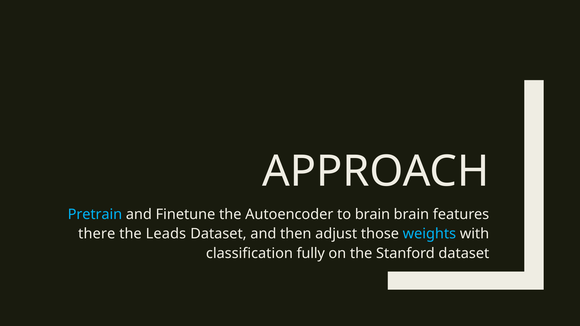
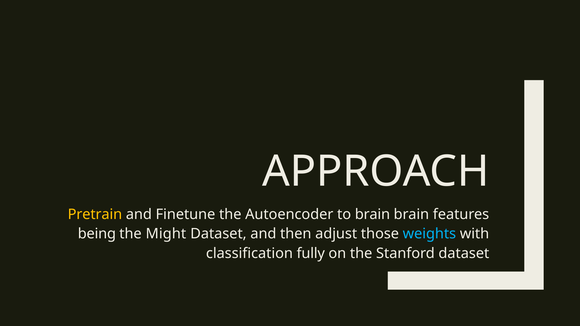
Pretrain colour: light blue -> yellow
there: there -> being
Leads: Leads -> Might
